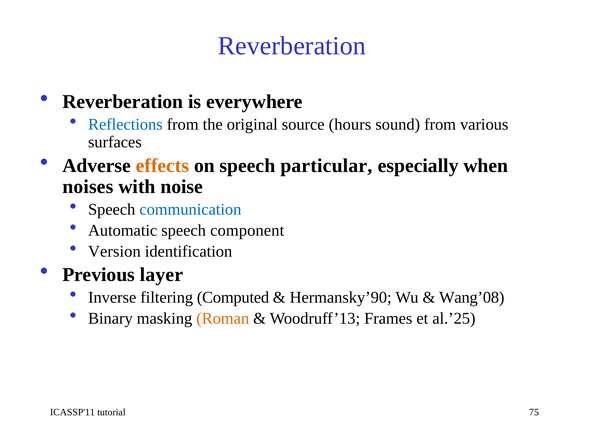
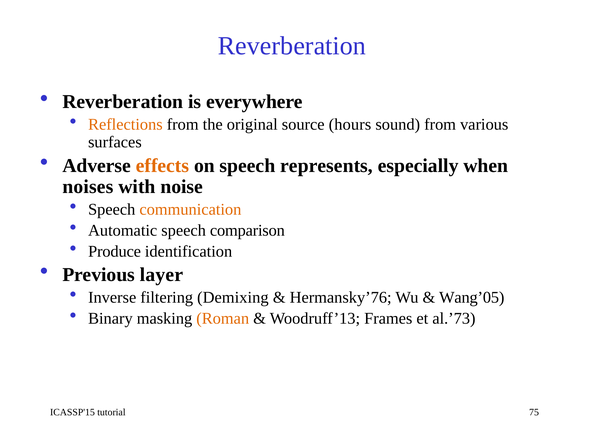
Reflections colour: blue -> orange
particular: particular -> represents
communication colour: blue -> orange
component: component -> comparison
Version: Version -> Produce
Computed: Computed -> Demixing
Hermansky’90: Hermansky’90 -> Hermansky’76
Wang’08: Wang’08 -> Wang’05
al.’25: al.’25 -> al.’73
ICASSP'11: ICASSP'11 -> ICASSP'15
